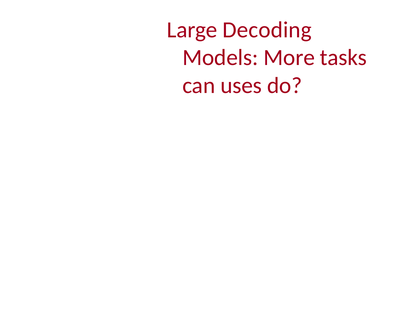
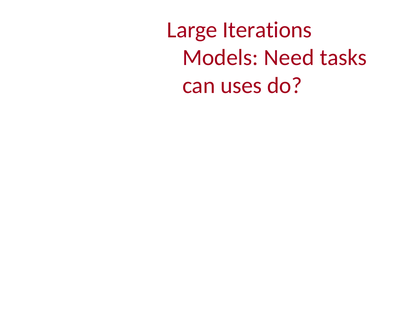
Decoding: Decoding -> Iterations
More: More -> Need
